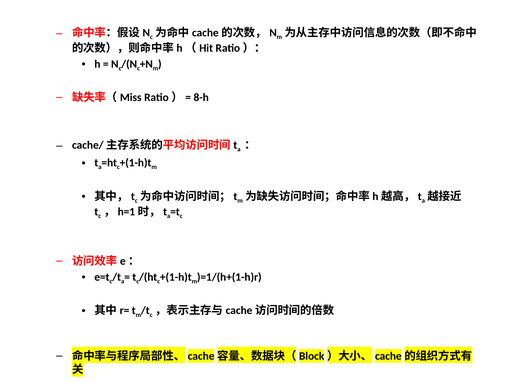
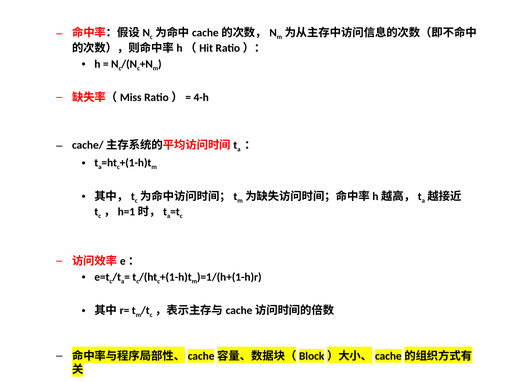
8-h: 8-h -> 4-h
